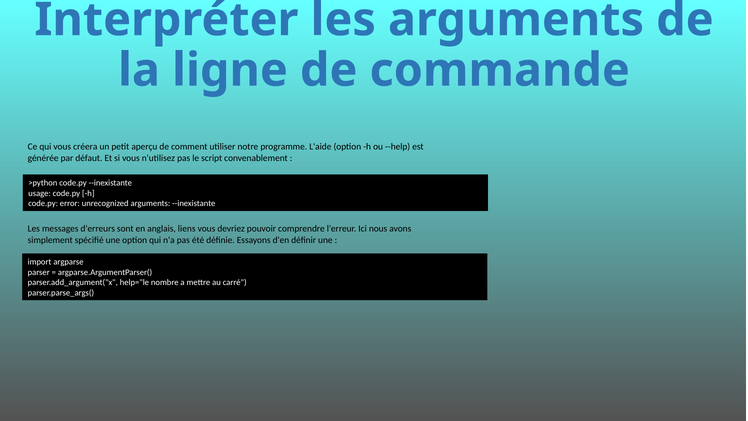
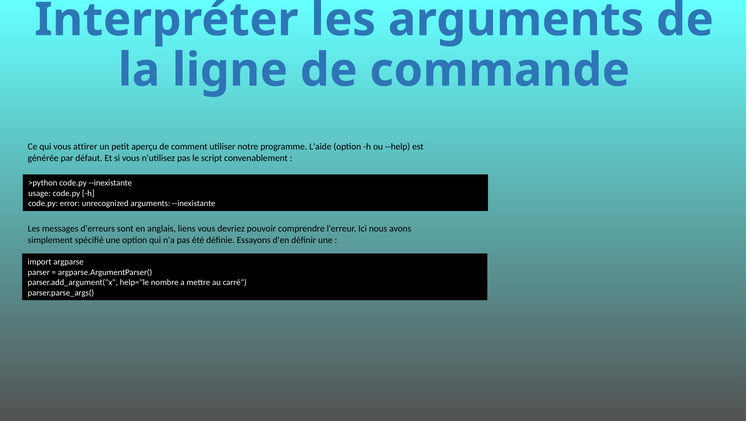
créera: créera -> attirer
